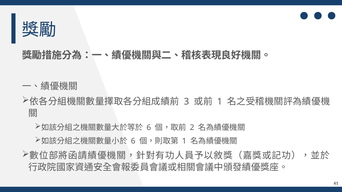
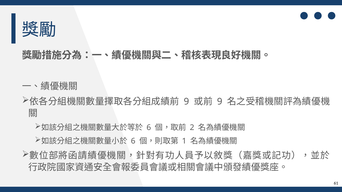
3 at (186, 102): 3 -> 9
1 at (220, 102): 1 -> 9
